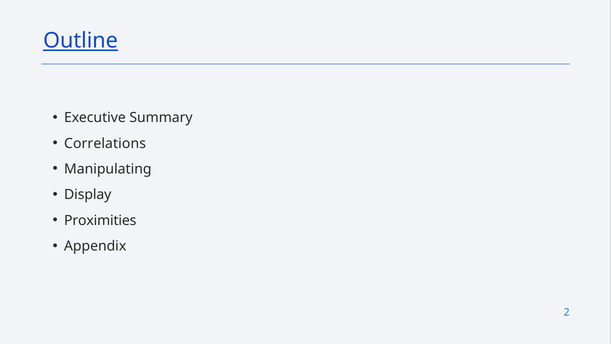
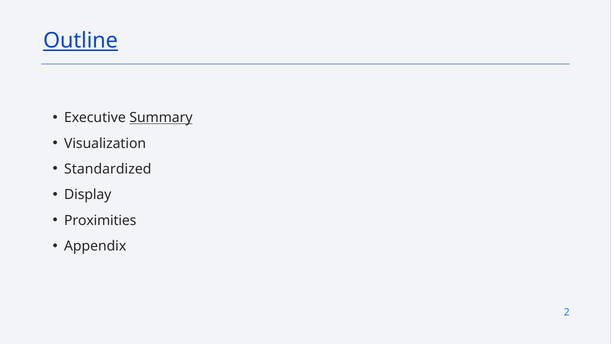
Summary underline: none -> present
Correlations: Correlations -> Visualization
Manipulating: Manipulating -> Standardized
